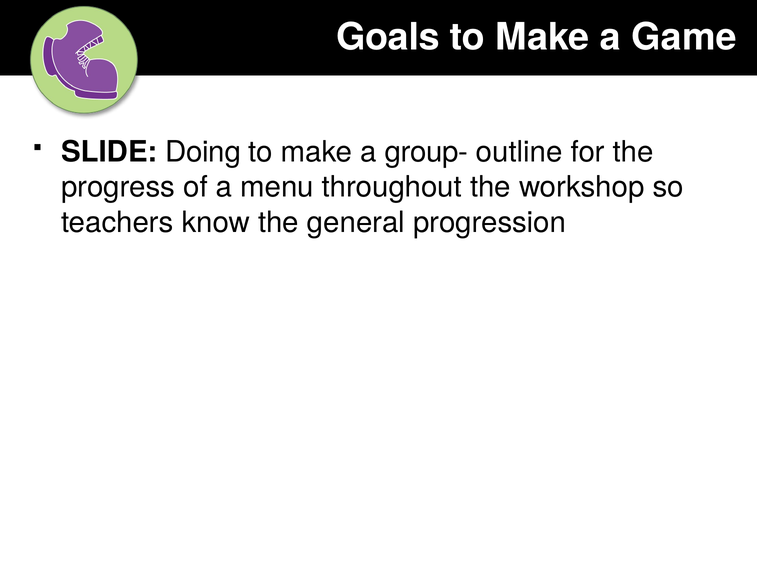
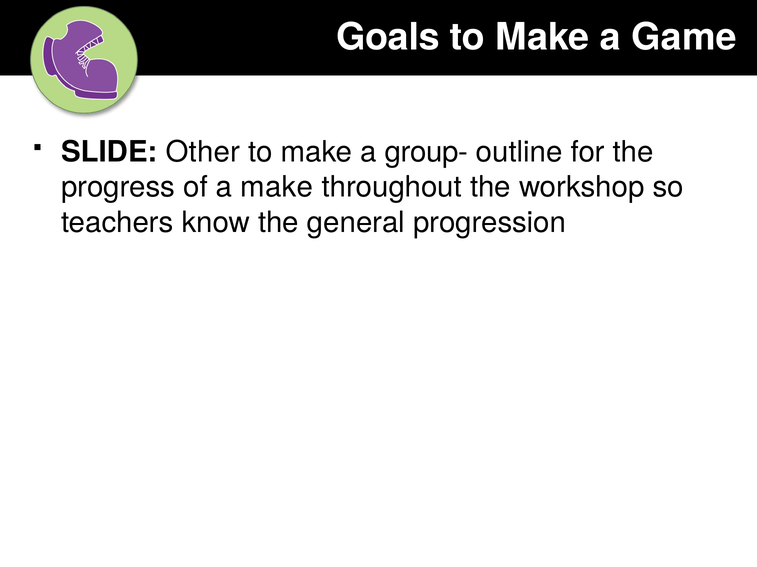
Doing: Doing -> Other
a menu: menu -> make
